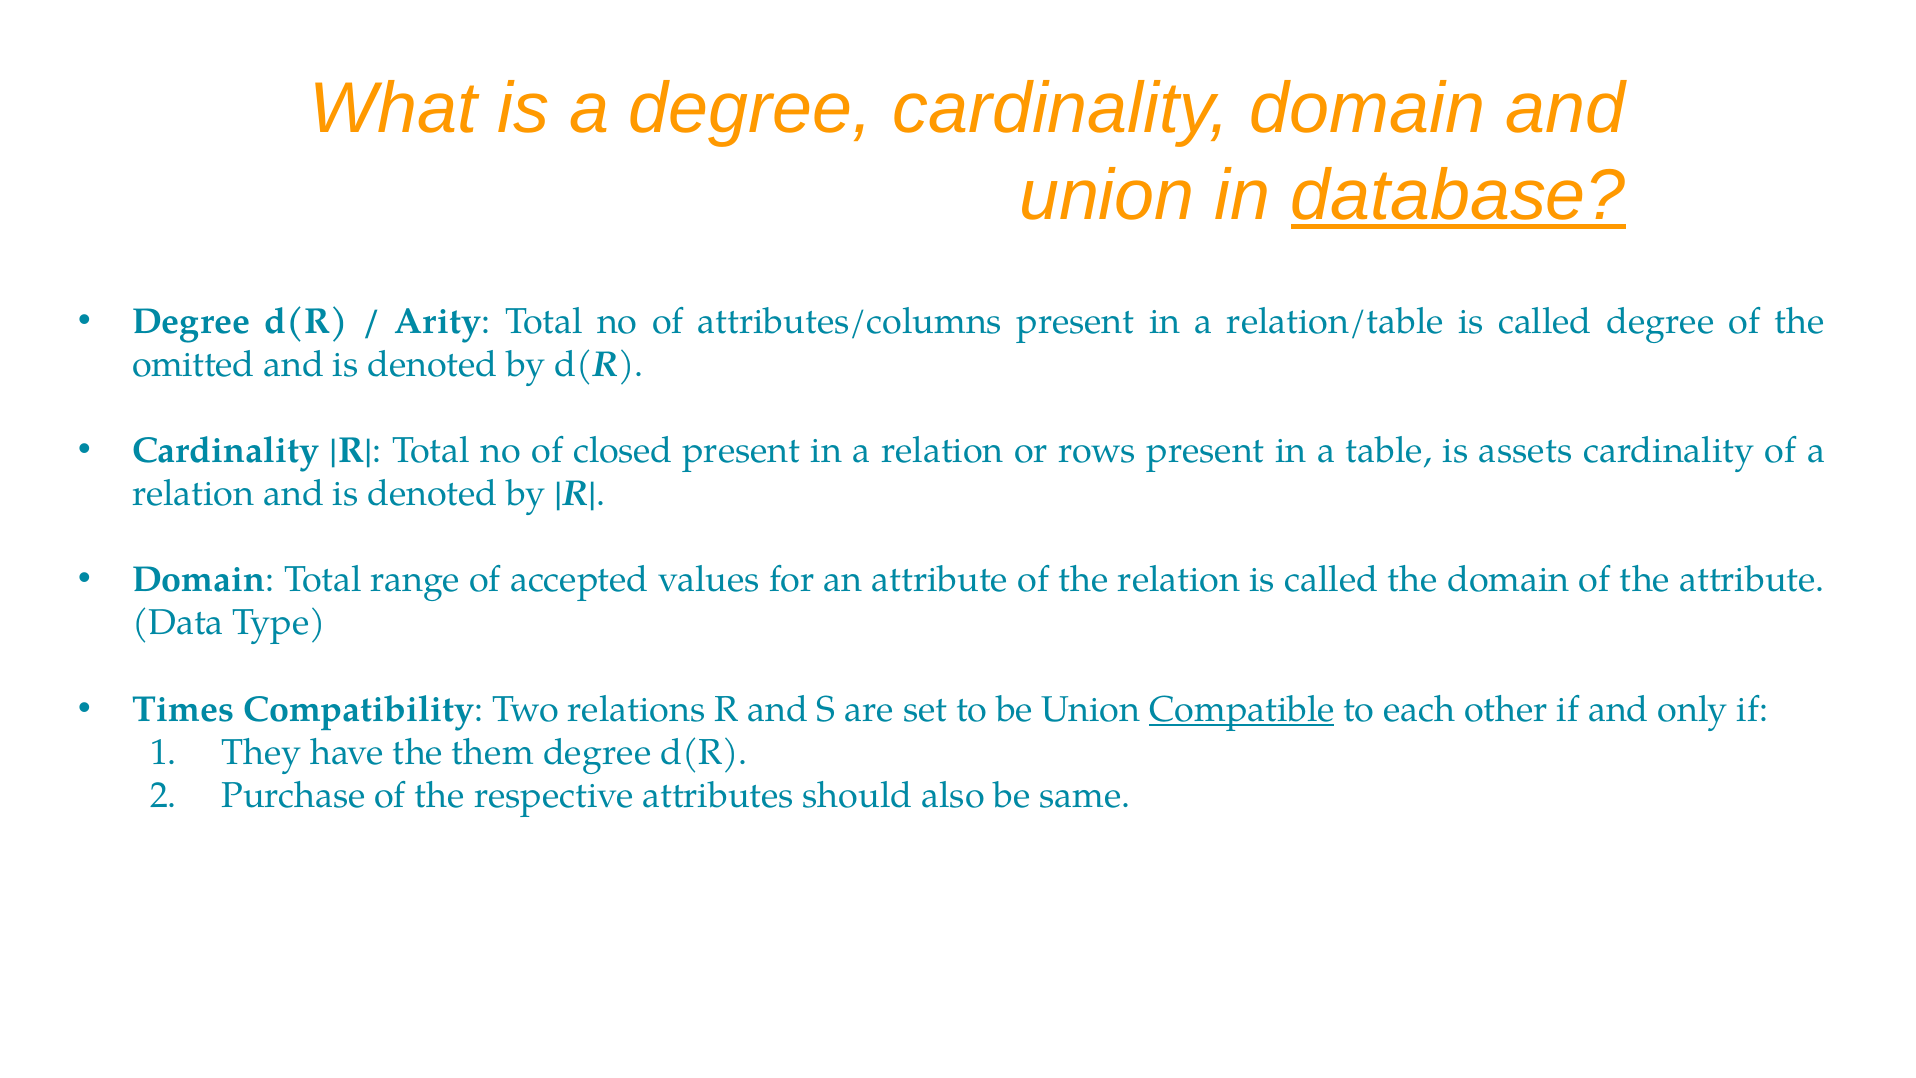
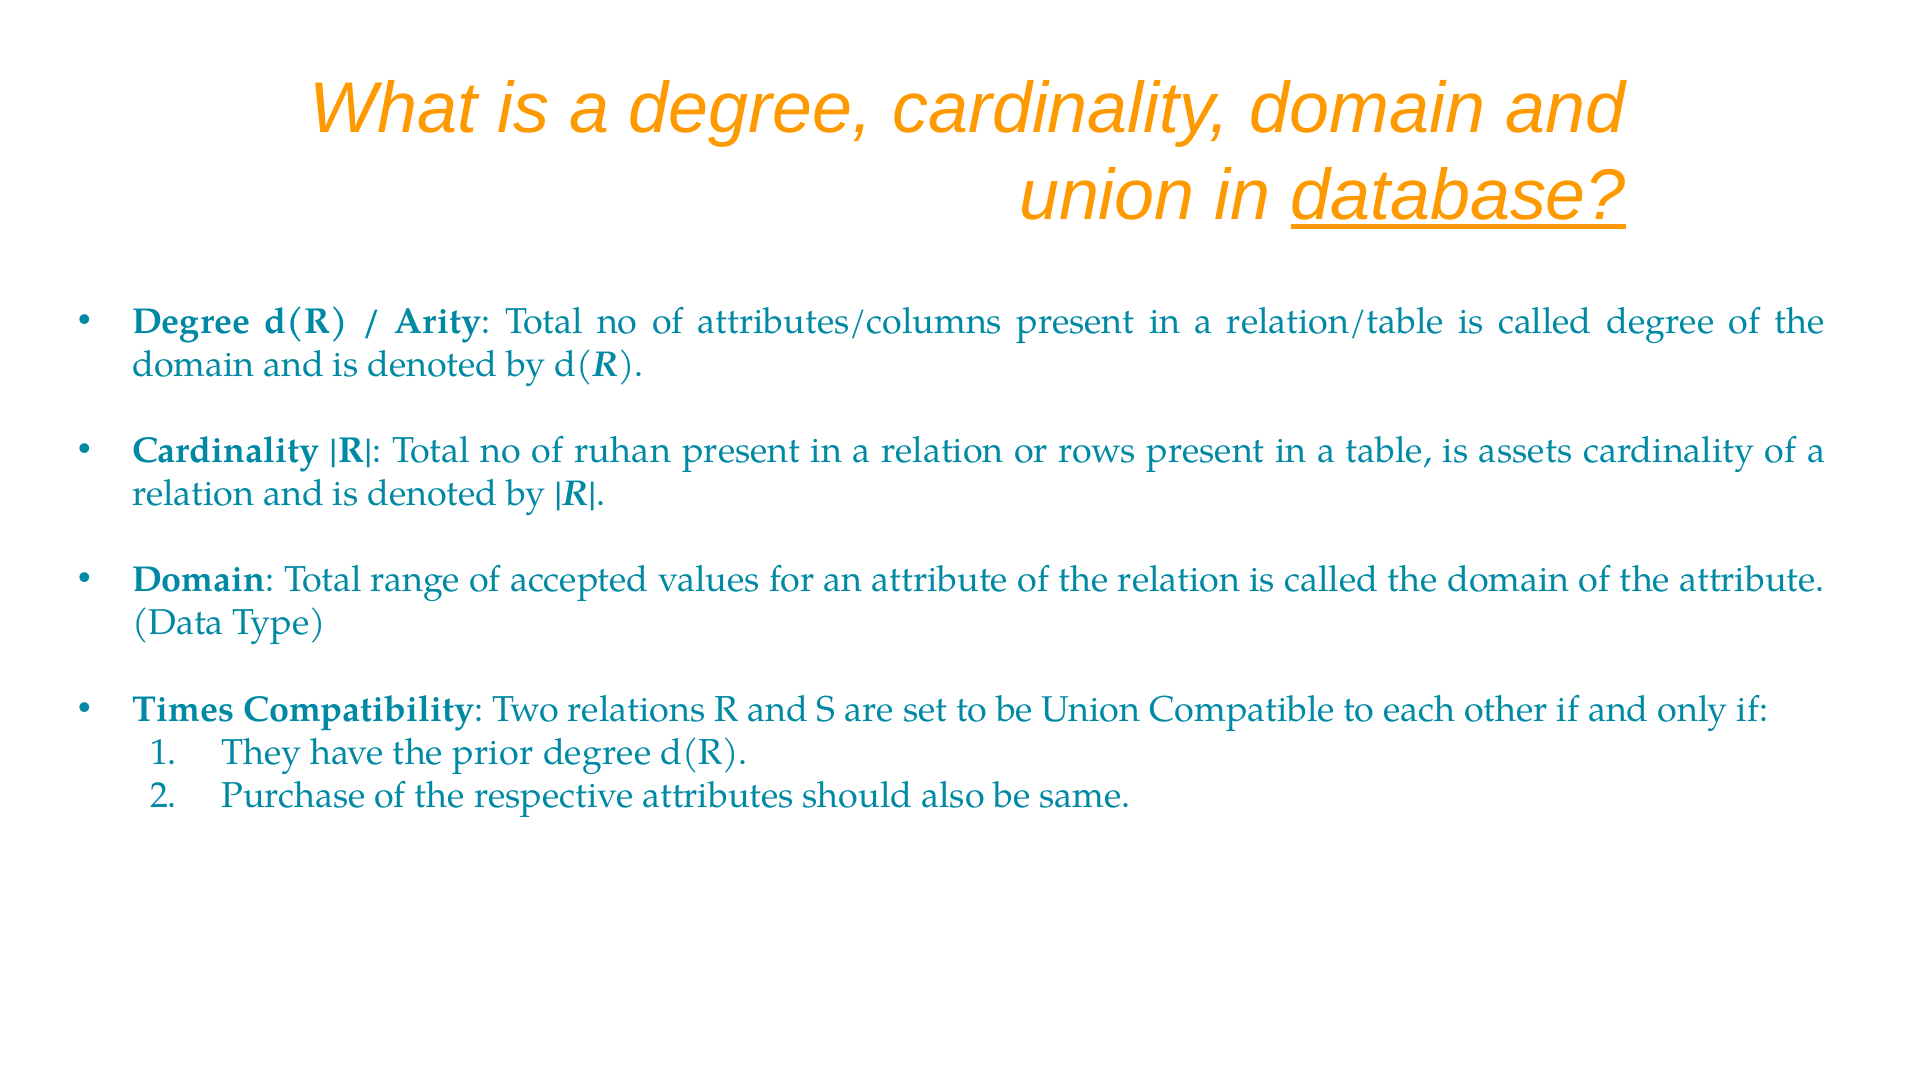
omitted at (193, 364): omitted -> domain
closed: closed -> ruhan
Compatible underline: present -> none
them: them -> prior
